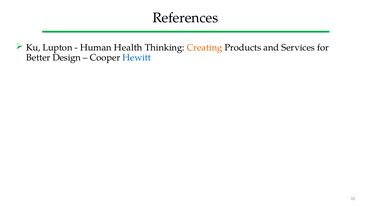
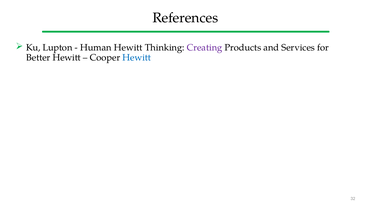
Human Health: Health -> Hewitt
Creating colour: orange -> purple
Better Design: Design -> Hewitt
